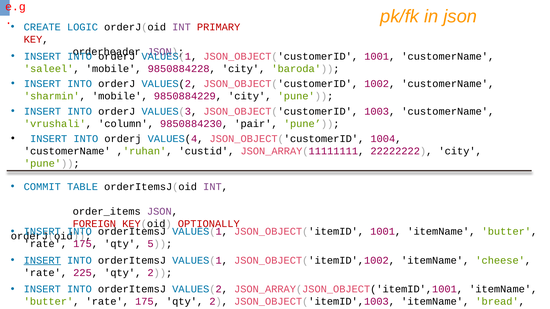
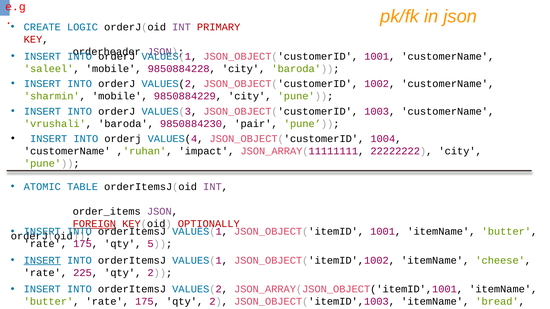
vrushali column: column -> baroda
custid: custid -> impact
COMMIT: COMMIT -> ATOMIC
FOREIGN underline: none -> present
